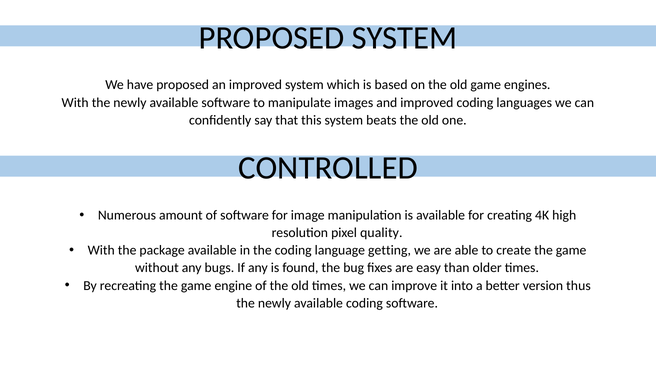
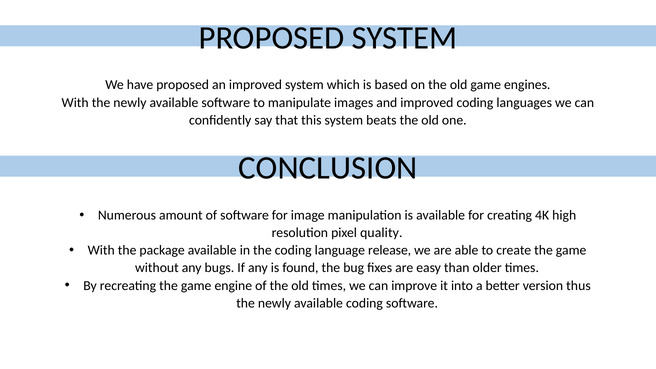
CONTROLLED: CONTROLLED -> CONCLUSION
getting: getting -> release
